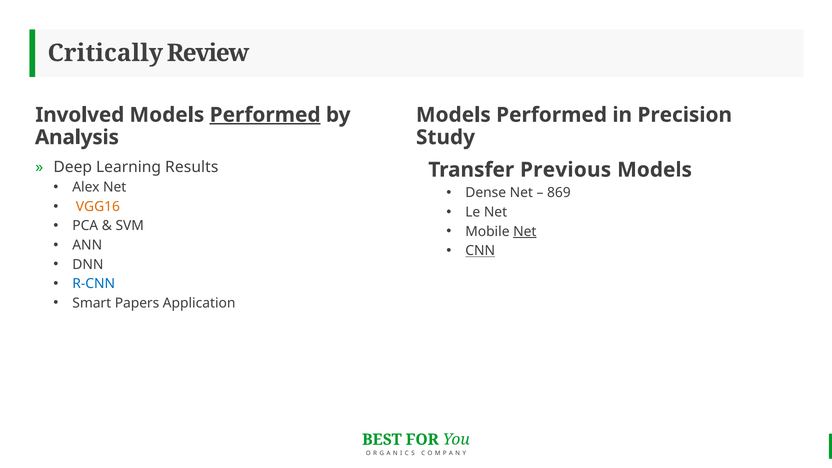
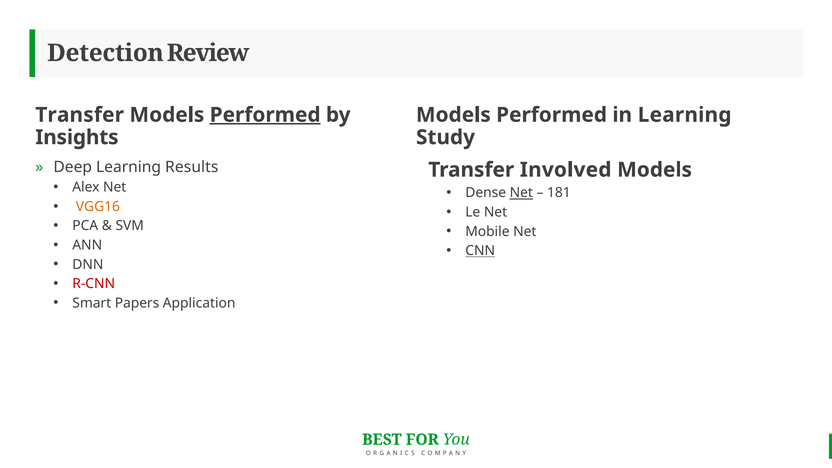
Critically: Critically -> Detection
Involved at (80, 115): Involved -> Transfer
in Precision: Precision -> Learning
Analysis: Analysis -> Insights
Previous: Previous -> Involved
Net at (521, 193) underline: none -> present
869: 869 -> 181
Net at (525, 231) underline: present -> none
R-CNN colour: blue -> red
